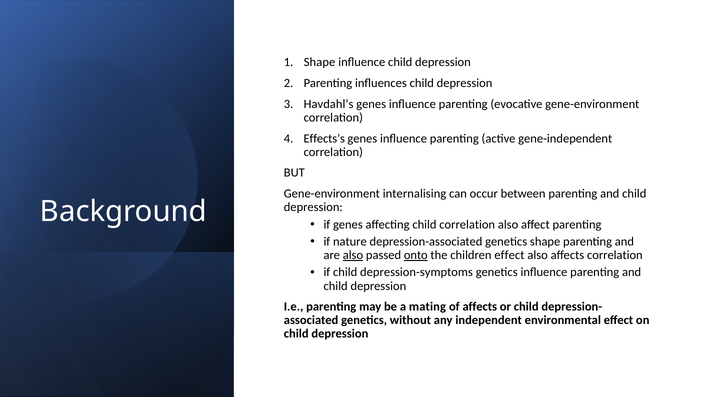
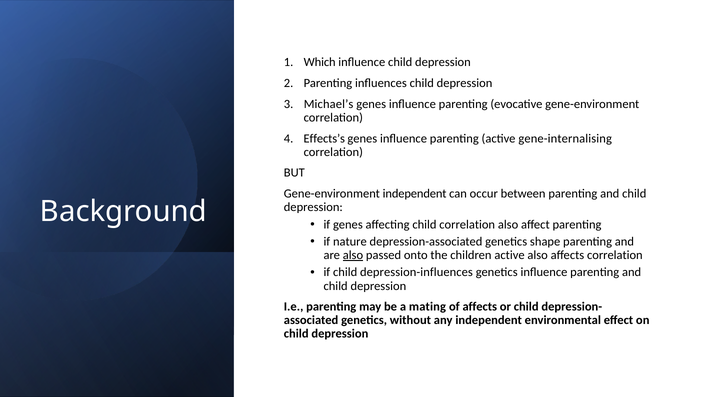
Shape at (320, 62): Shape -> Which
Havdahl’s: Havdahl’s -> Michael’s
gene-independent: gene-independent -> gene-internalising
Gene-environment internalising: internalising -> independent
onto underline: present -> none
children effect: effect -> active
depression-symptoms: depression-symptoms -> depression-influences
